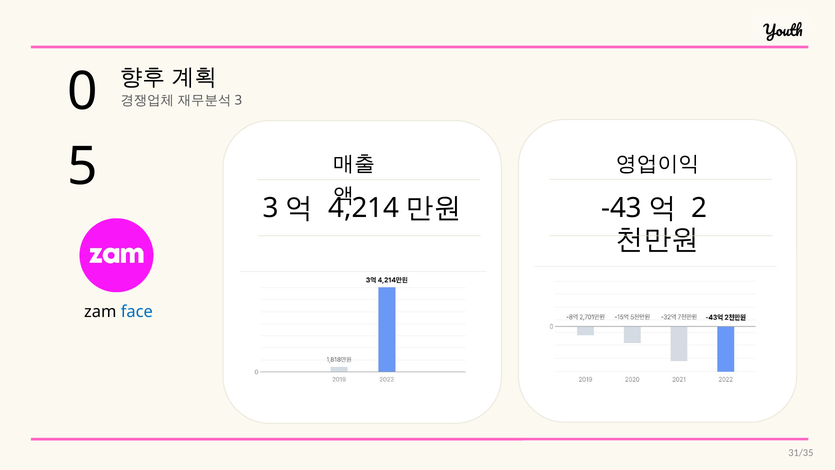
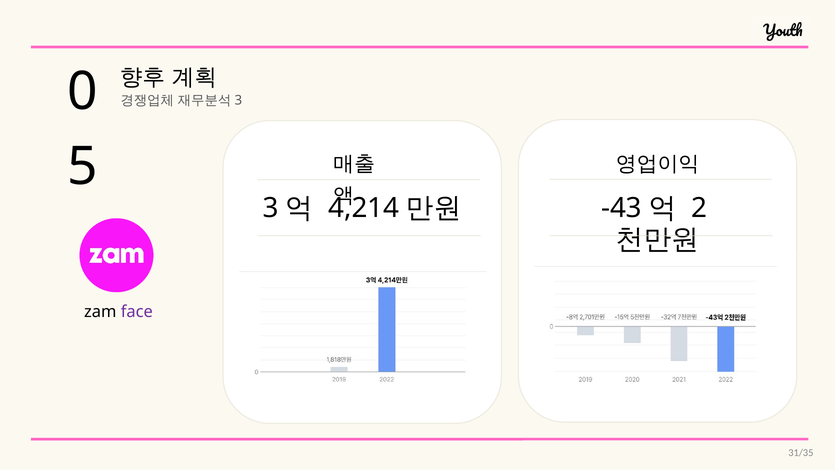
face colour: blue -> purple
